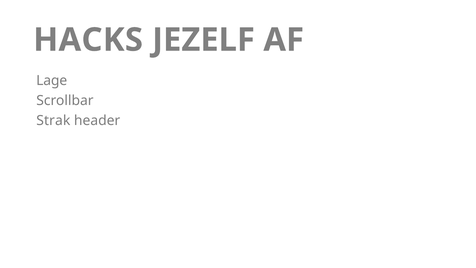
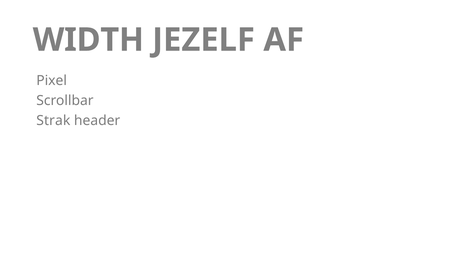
HACKS: HACKS -> WIDTH
Lage: Lage -> Pixel
